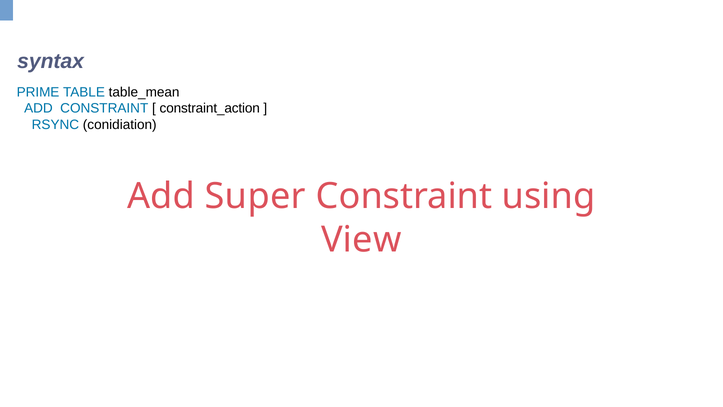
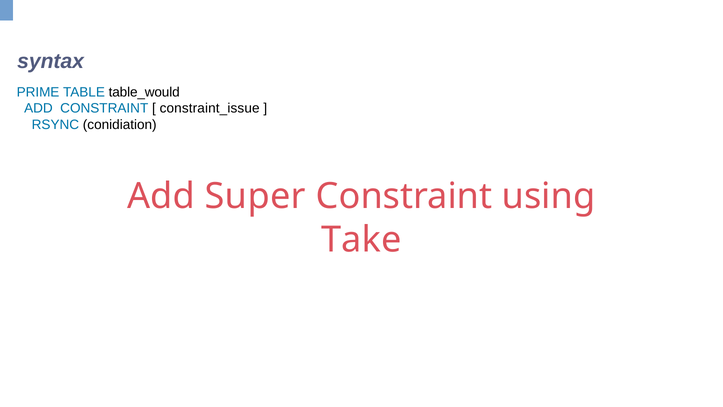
table_mean: table_mean -> table_would
constraint_action: constraint_action -> constraint_issue
View: View -> Take
